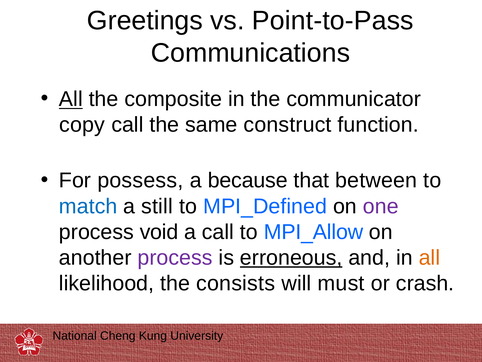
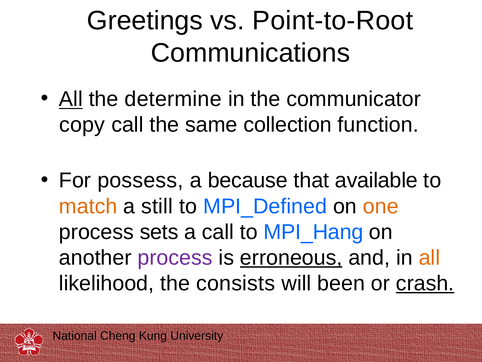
Point-to-Pass: Point-to-Pass -> Point-to-Root
composite: composite -> determine
construct: construct -> collection
between: between -> available
match colour: blue -> orange
one colour: purple -> orange
void: void -> sets
MPI_Allow: MPI_Allow -> MPI_Hang
must: must -> been
crash underline: none -> present
